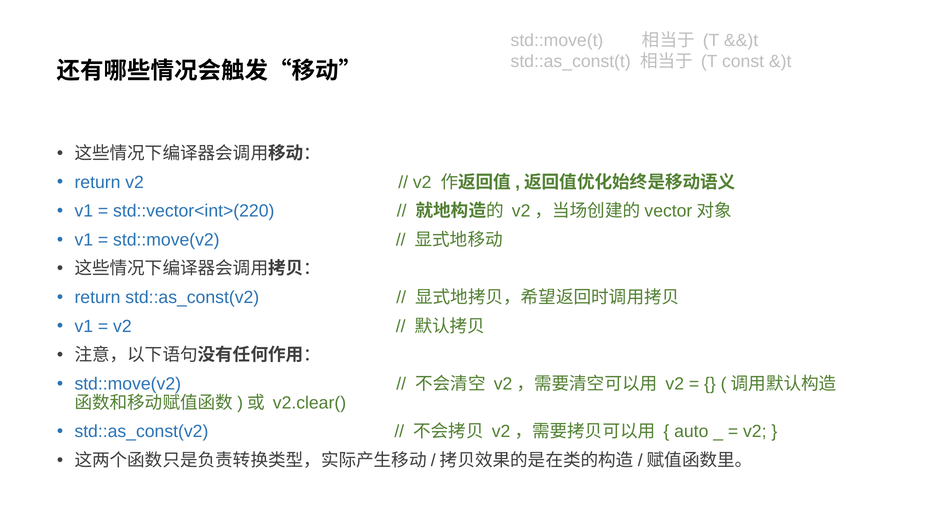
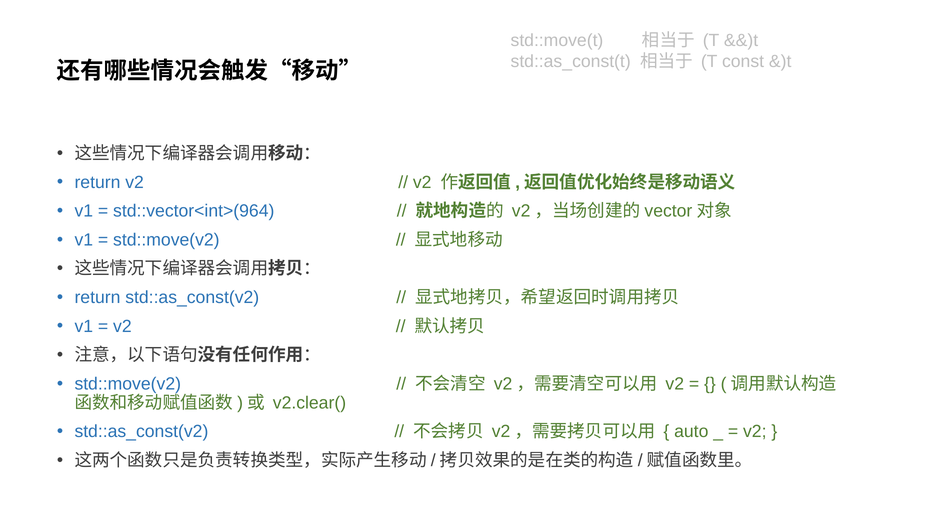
std::vector<int>(220: std::vector<int>(220 -> std::vector<int>(964
